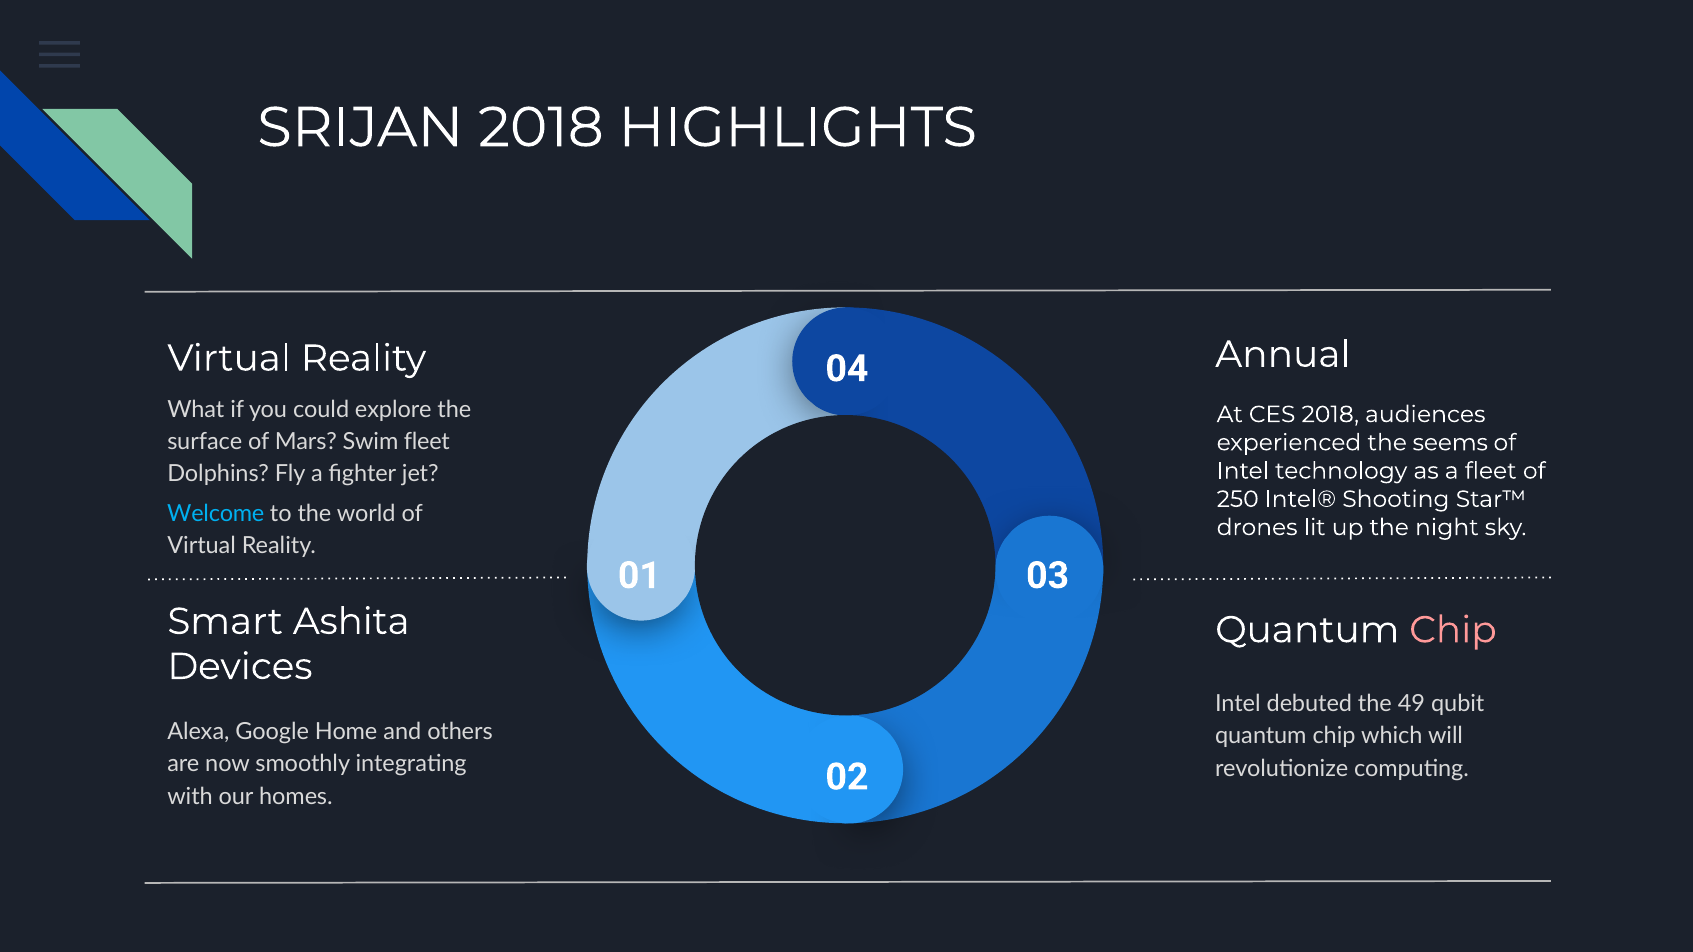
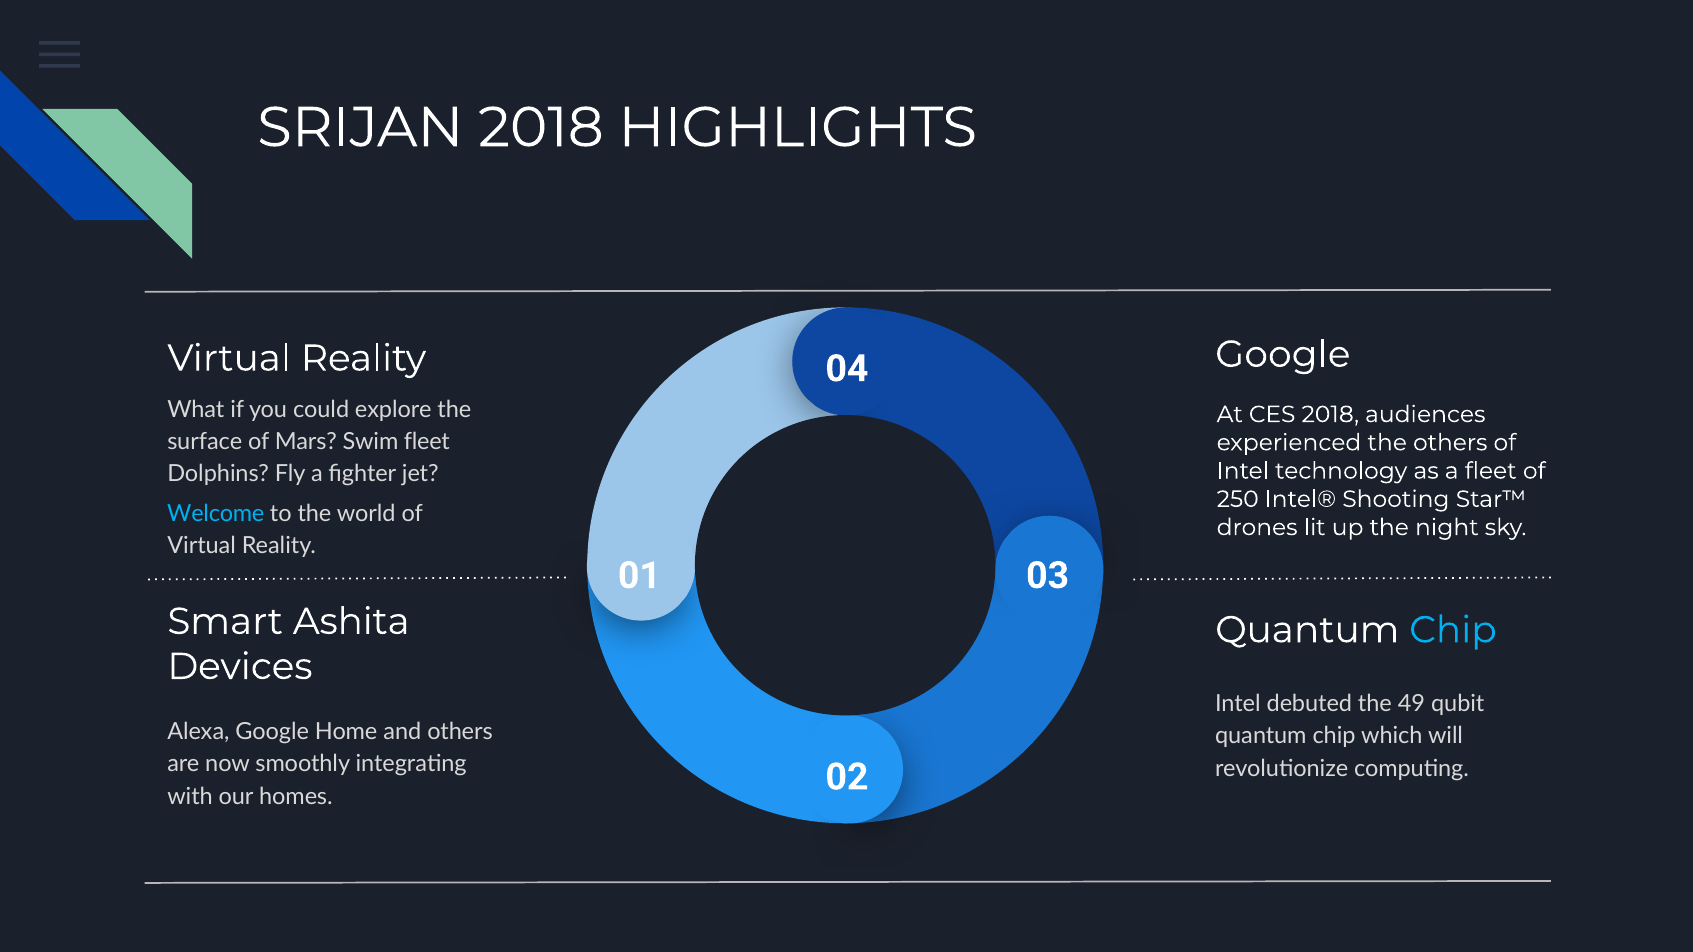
Annual at (1283, 355): Annual -> Google
the seems: seems -> others
Chip at (1453, 630) colour: pink -> light blue
